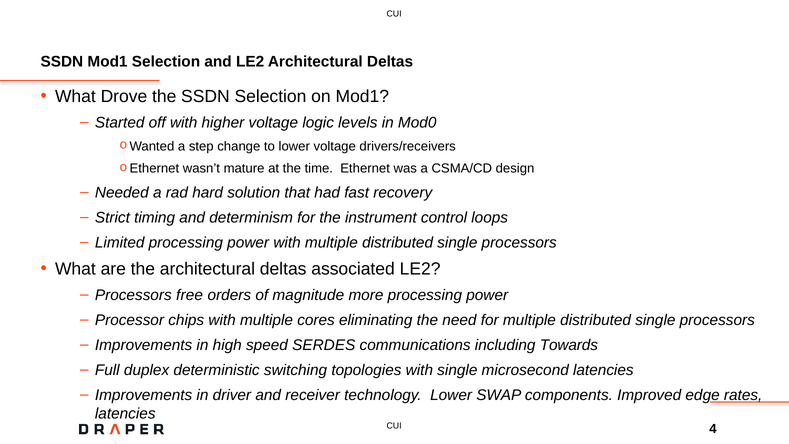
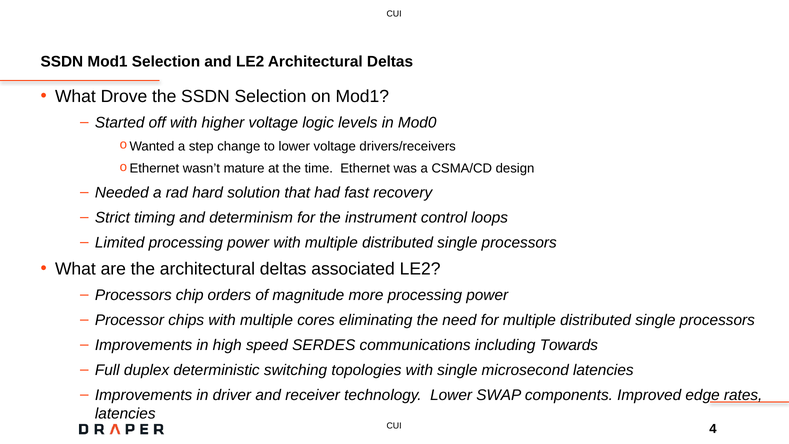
free: free -> chip
